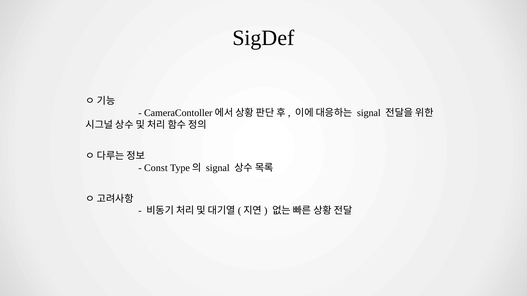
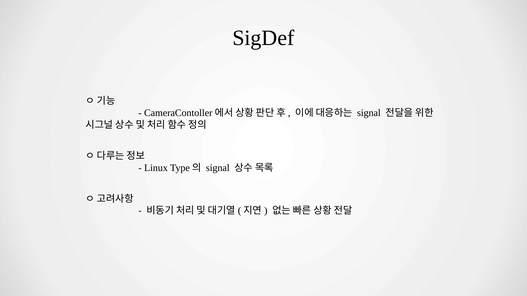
Const: Const -> Linux
